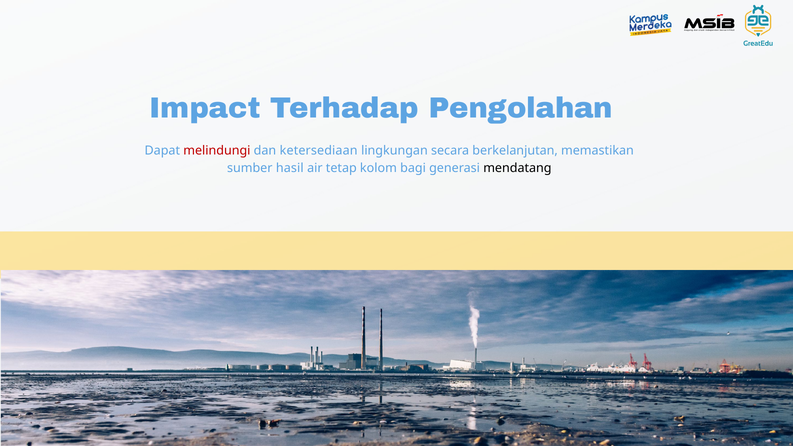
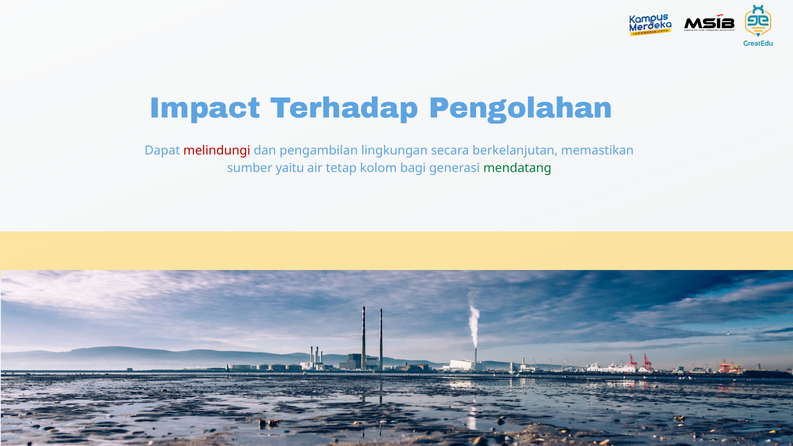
ketersediaan: ketersediaan -> pengambilan
hasil: hasil -> yaitu
mendatang colour: black -> green
